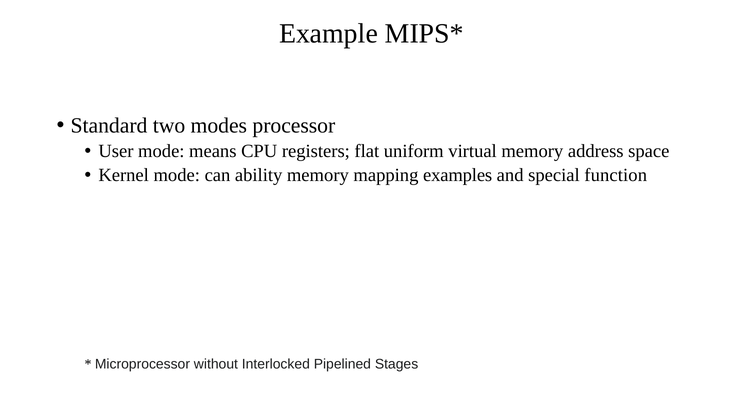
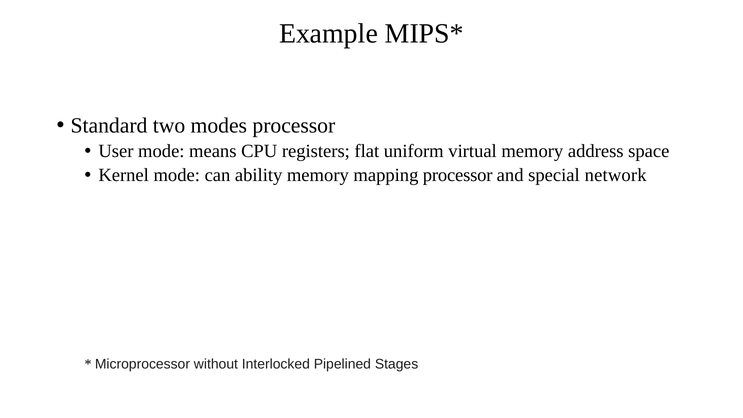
mapping examples: examples -> processor
function: function -> network
